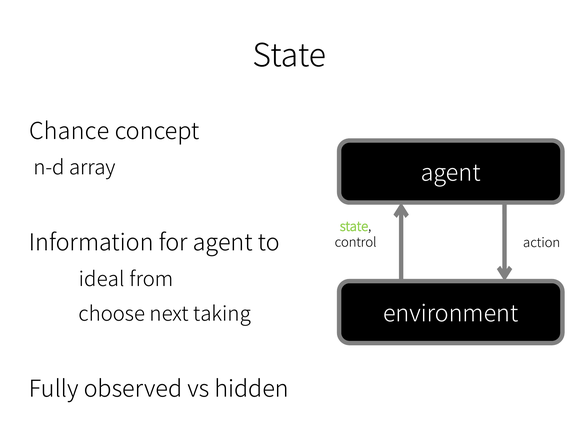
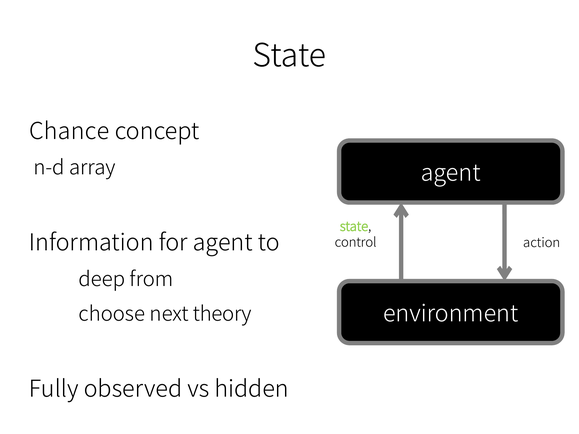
ideal: ideal -> deep
taking: taking -> theory
